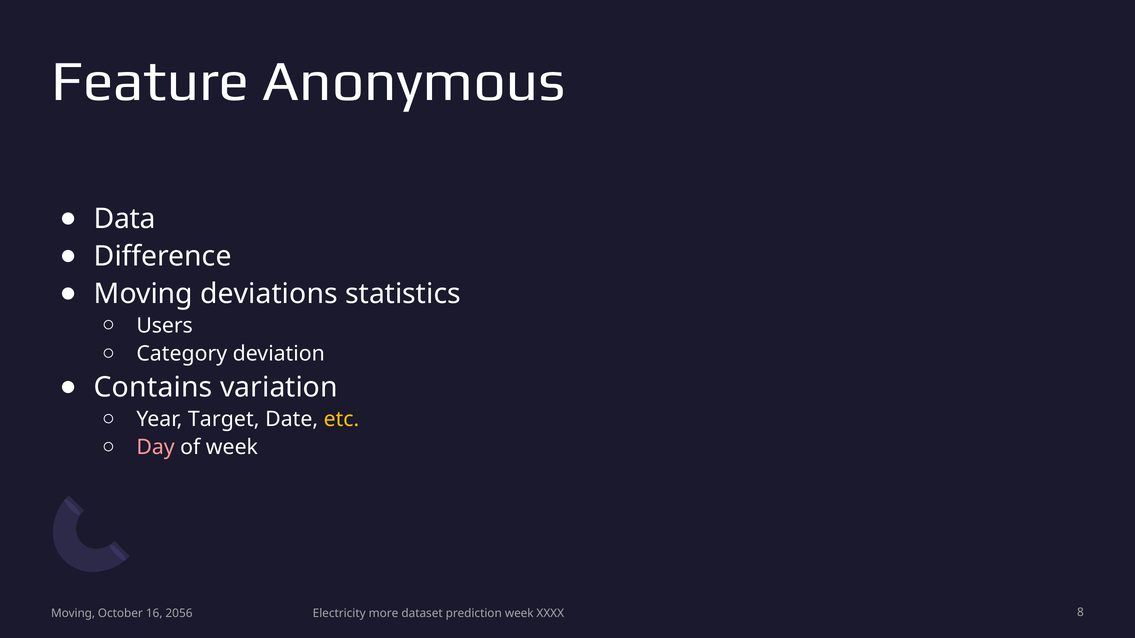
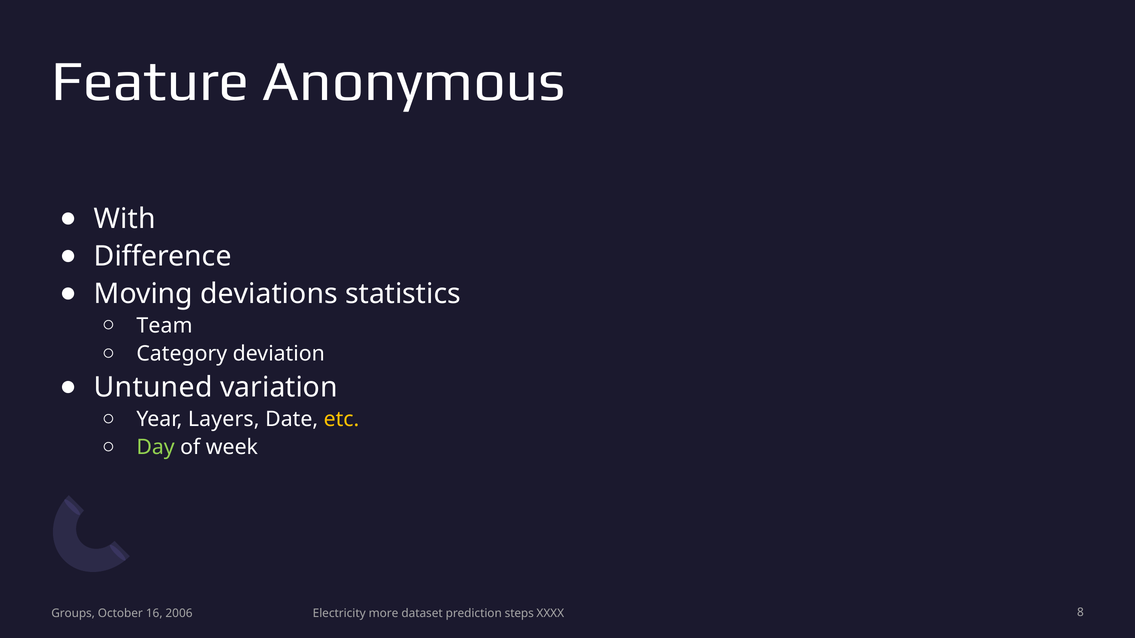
Data: Data -> With
Users: Users -> Team
Contains: Contains -> Untuned
Target: Target -> Layers
Day colour: pink -> light green
Moving at (73, 614): Moving -> Groups
2056: 2056 -> 2006
prediction week: week -> steps
